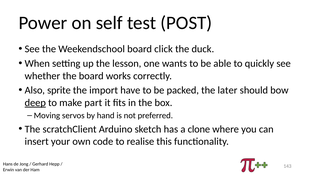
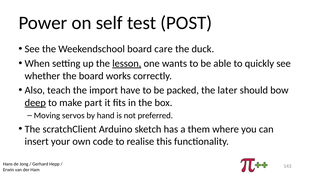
click: click -> care
lesson underline: none -> present
sprite: sprite -> teach
clone: clone -> them
